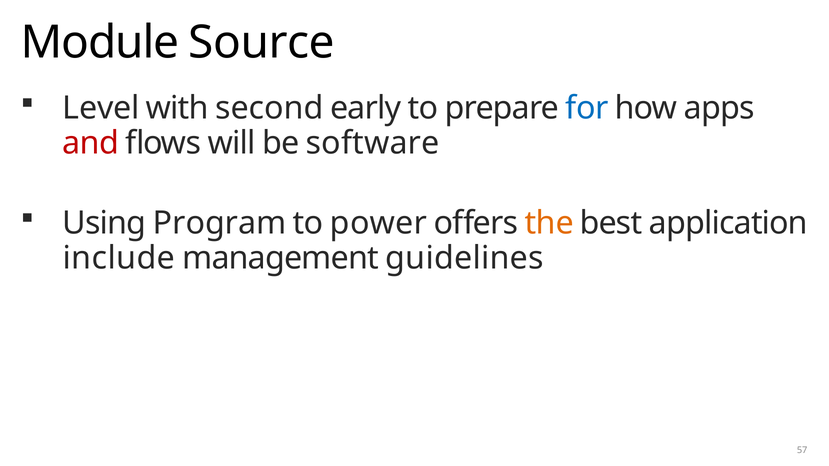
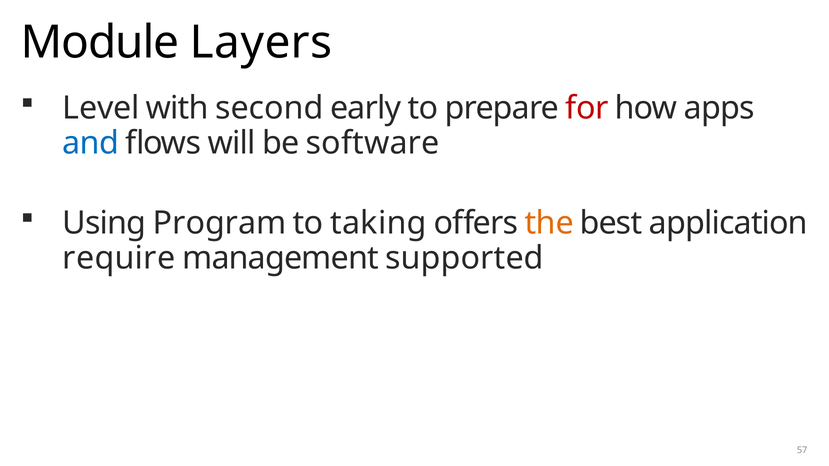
Source: Source -> Layers
for colour: blue -> red
and colour: red -> blue
power: power -> taking
include: include -> require
guidelines: guidelines -> supported
